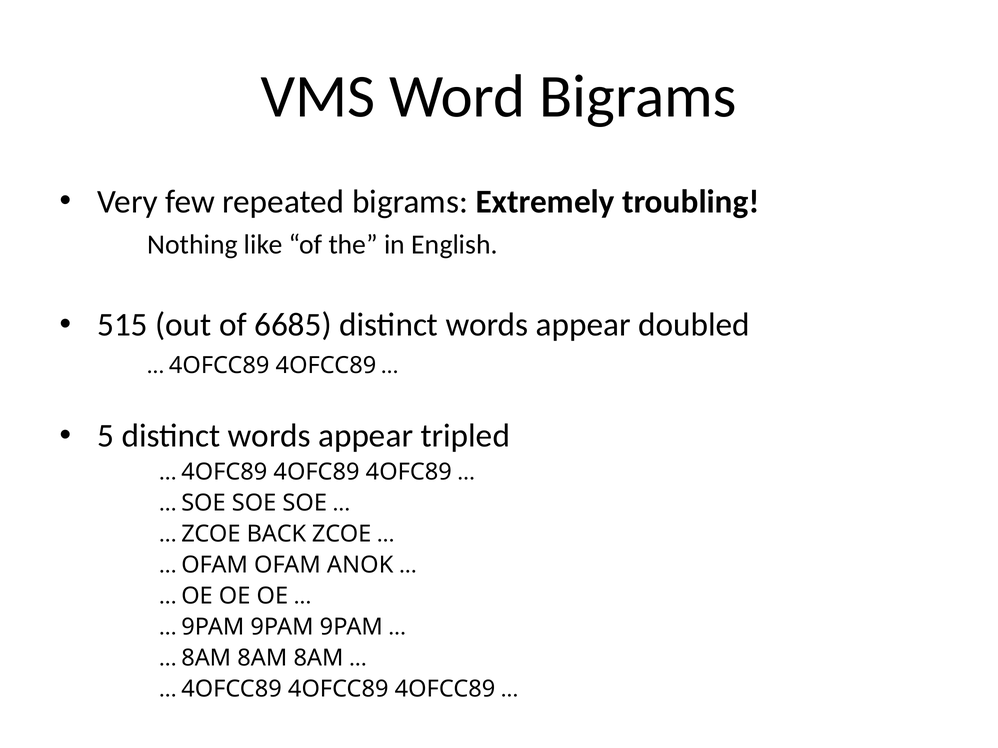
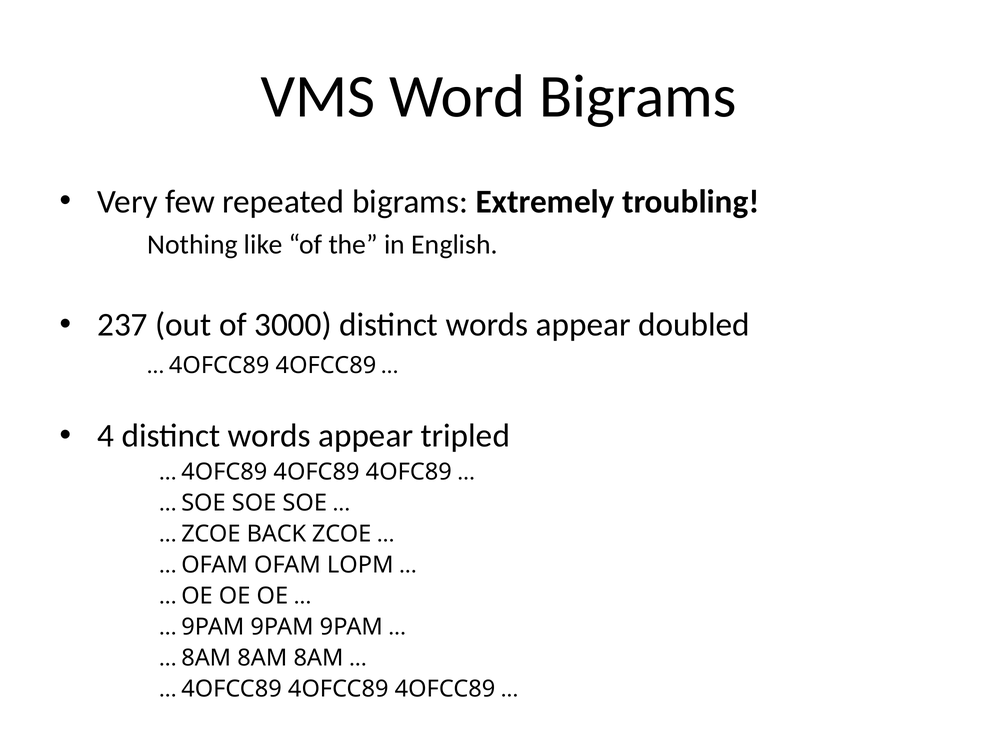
515: 515 -> 237
6685: 6685 -> 3000
5: 5 -> 4
ANOK: ANOK -> LOPM
